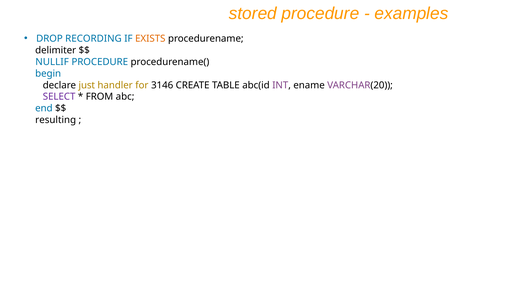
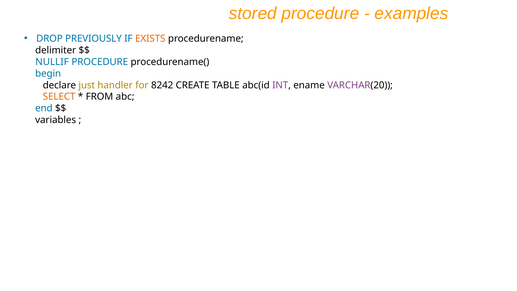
RECORDING: RECORDING -> PREVIOUSLY
3146: 3146 -> 8242
SELECT colour: purple -> orange
resulting: resulting -> variables
